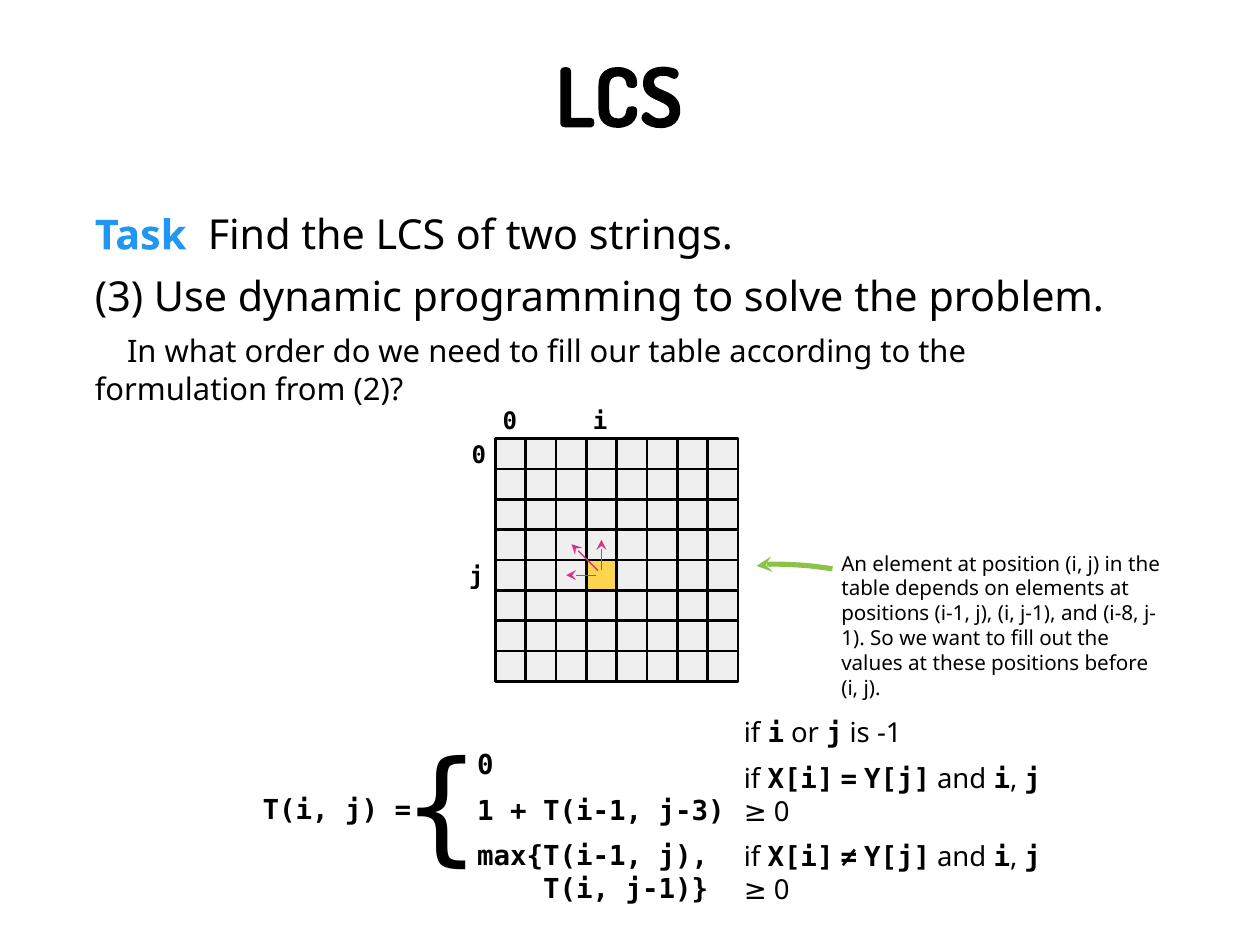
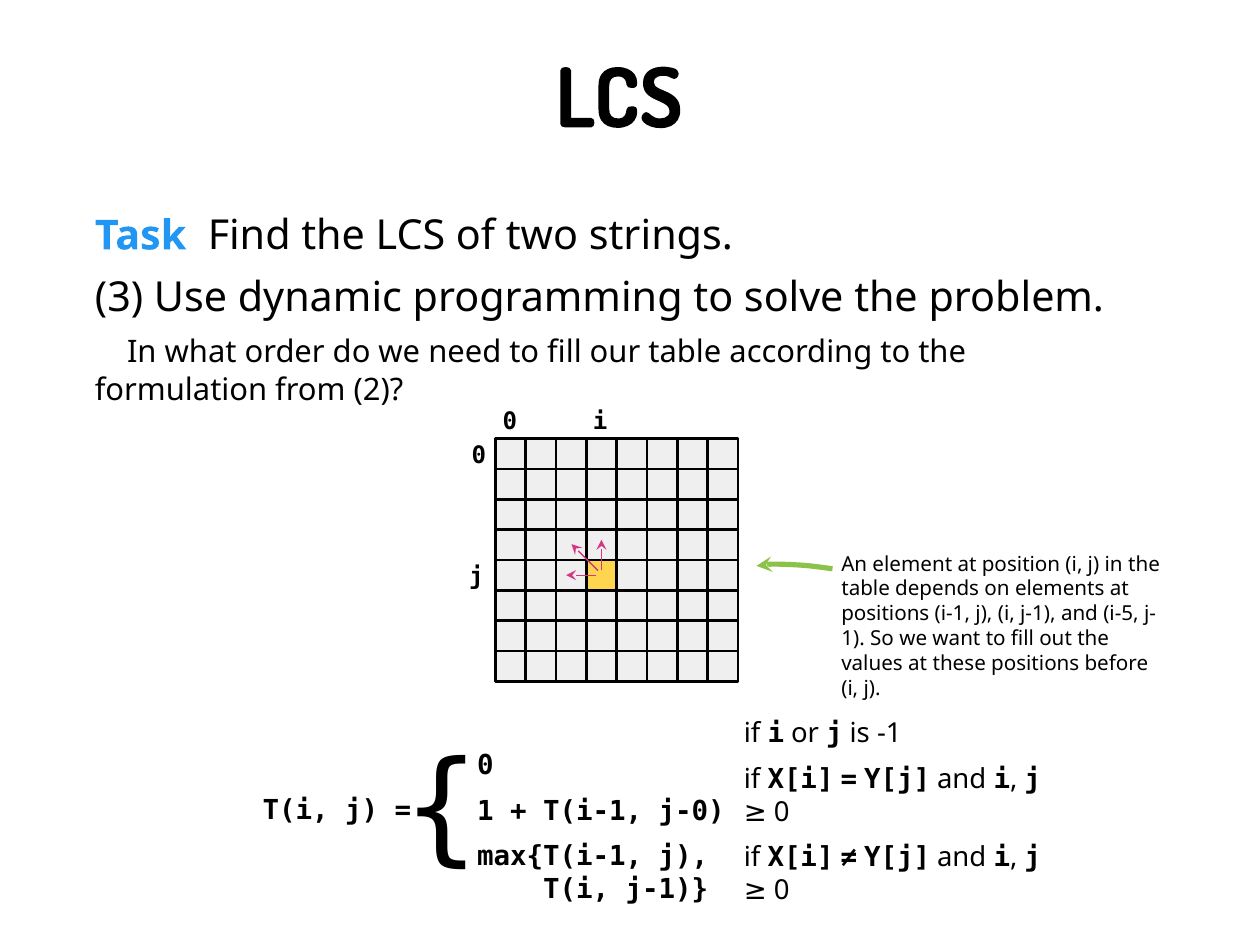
i-8: i-8 -> i-5
j-3: j-3 -> j-0
